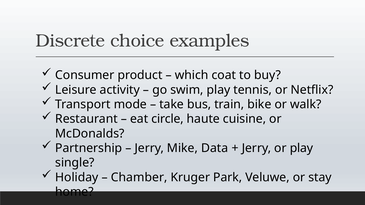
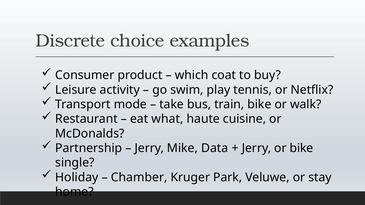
circle: circle -> what
or play: play -> bike
